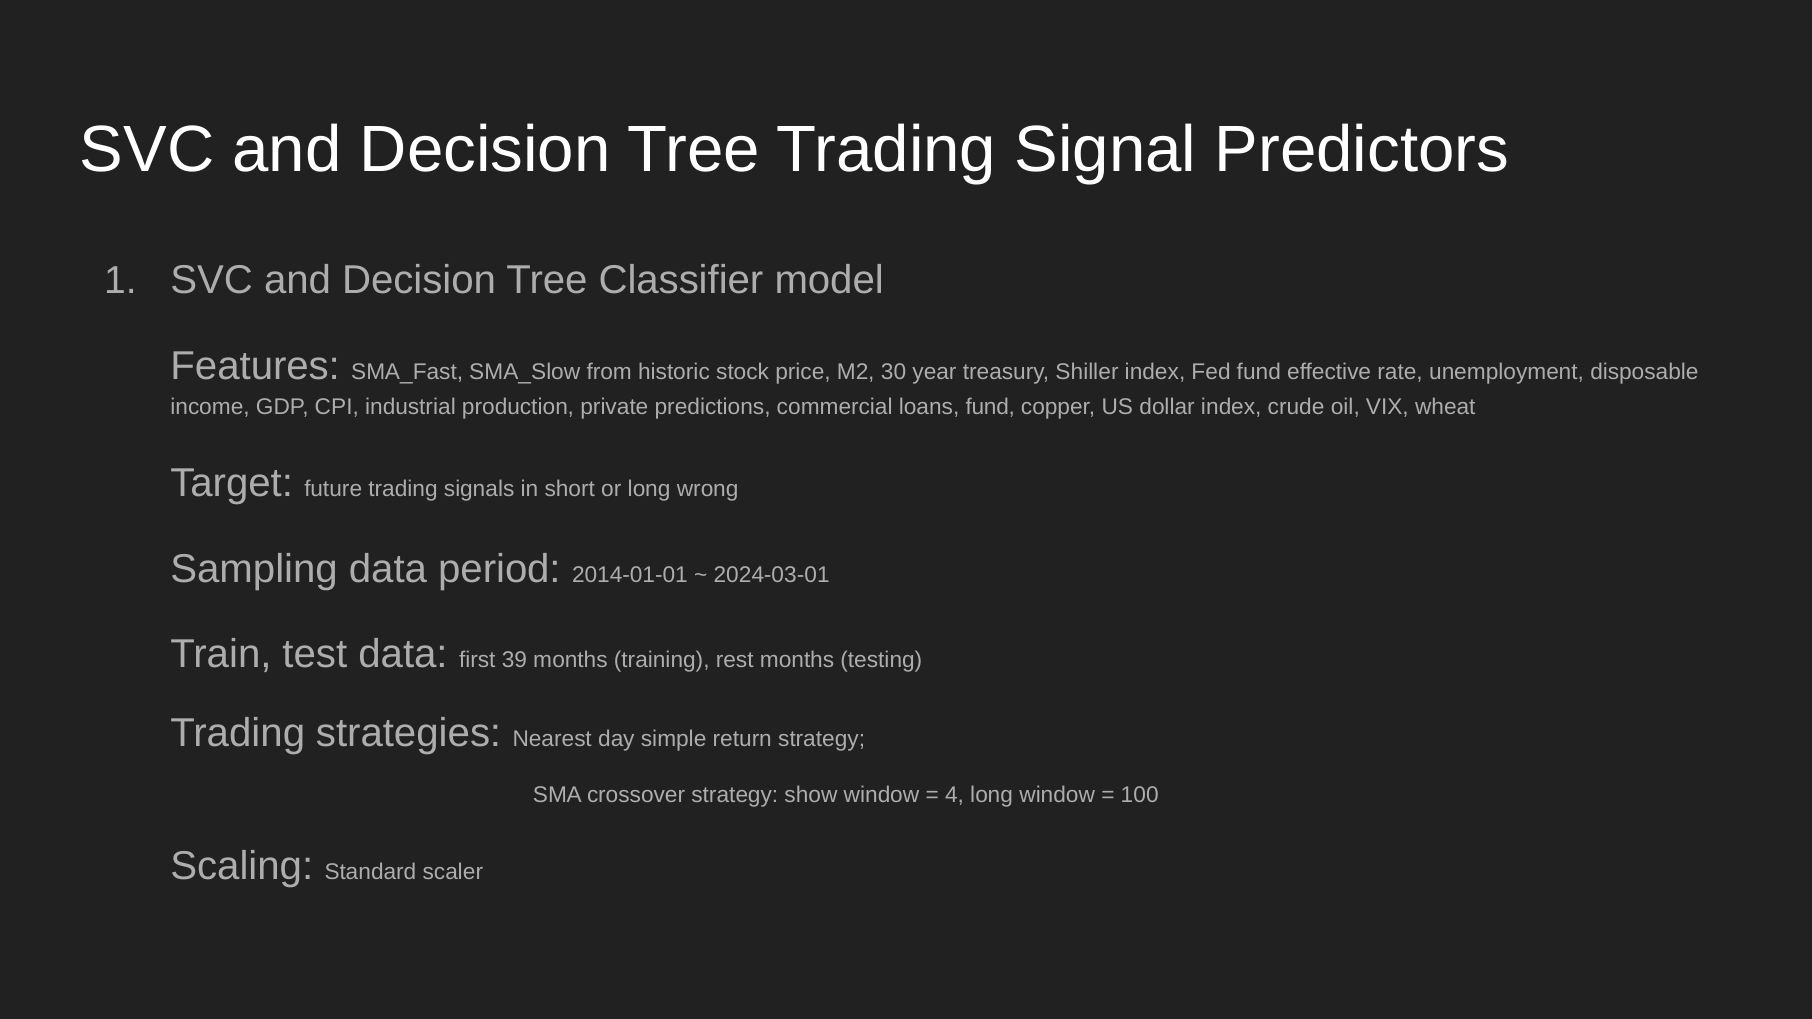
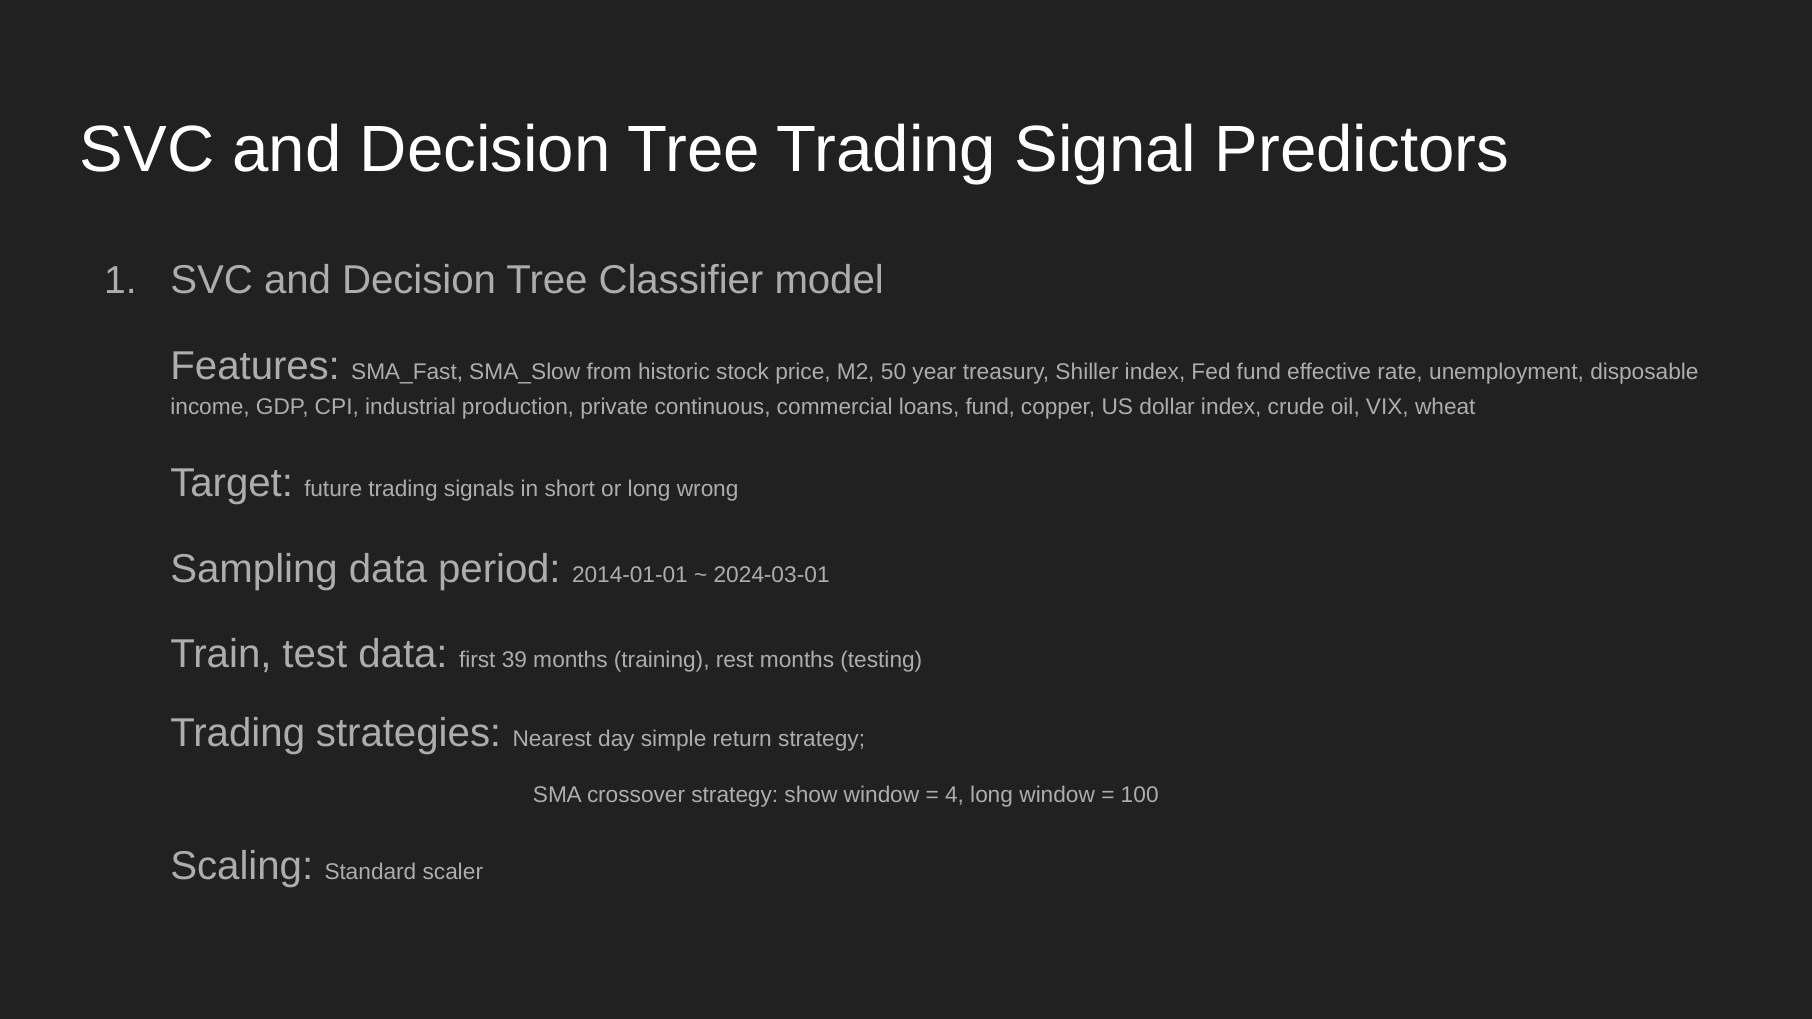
30: 30 -> 50
predictions: predictions -> continuous
